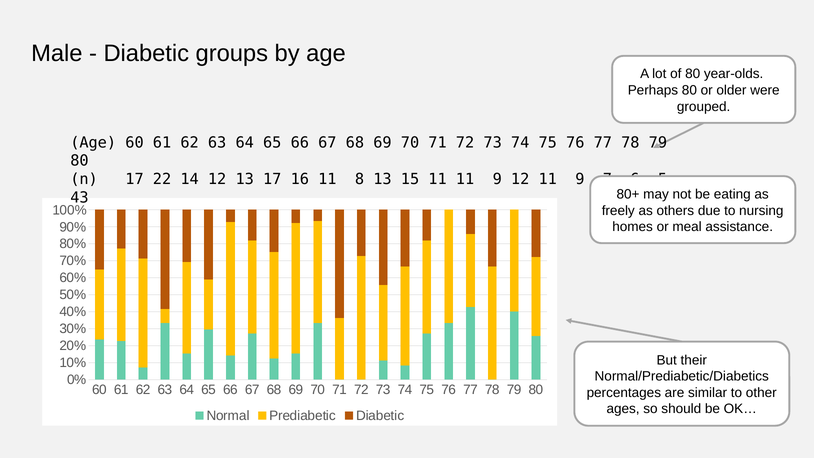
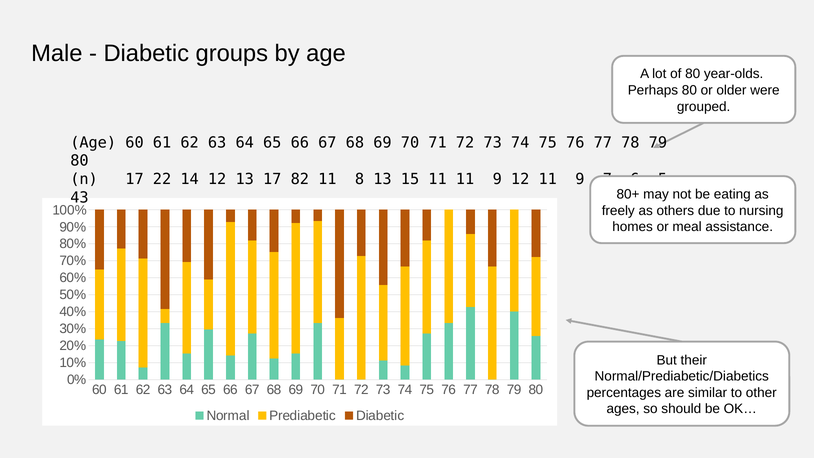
16: 16 -> 82
